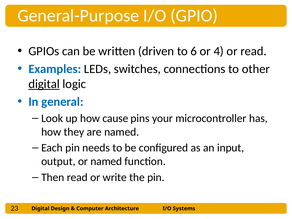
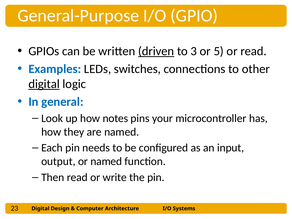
driven underline: none -> present
6: 6 -> 3
4: 4 -> 5
cause: cause -> notes
